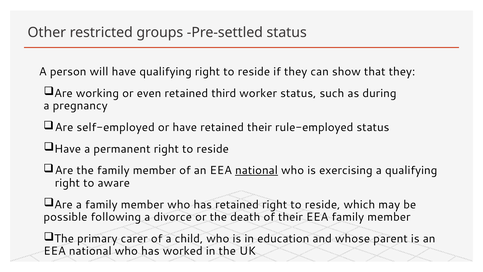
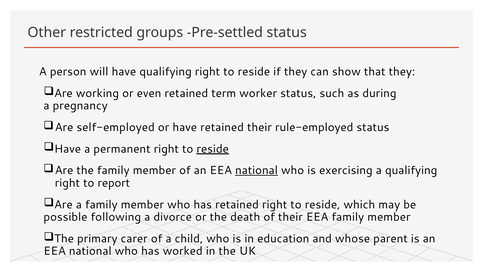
third: third -> term
reside at (213, 149) underline: none -> present
aware: aware -> report
